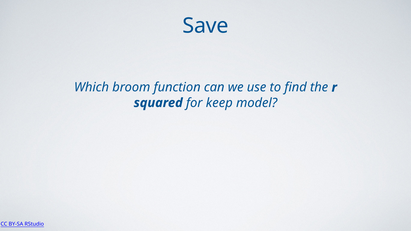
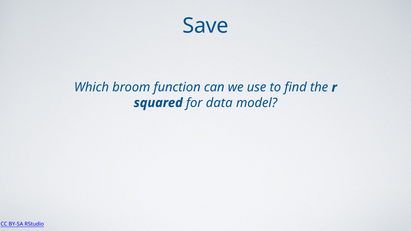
keep: keep -> data
